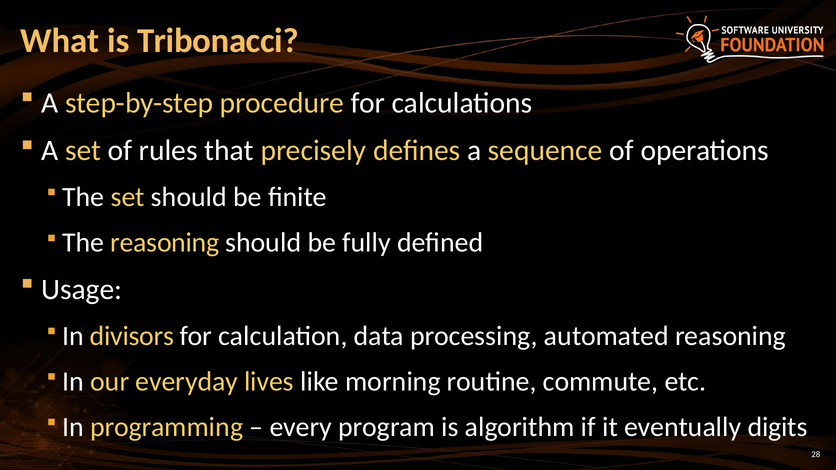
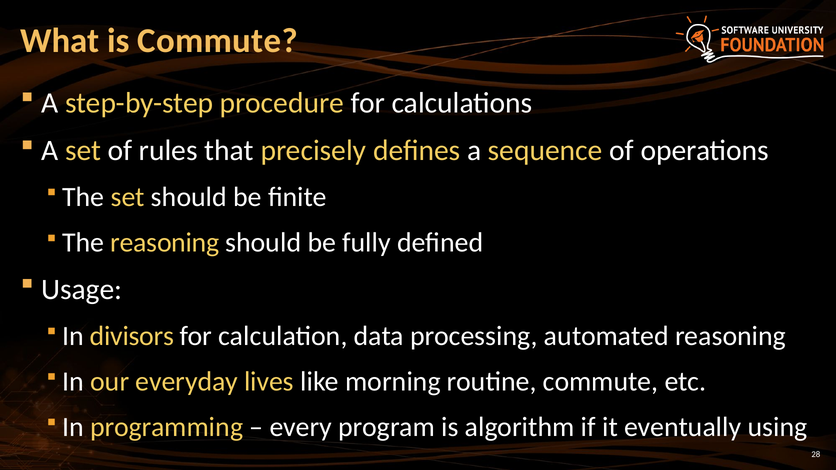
is Tribonacci: Tribonacci -> Commute
digits: digits -> using
